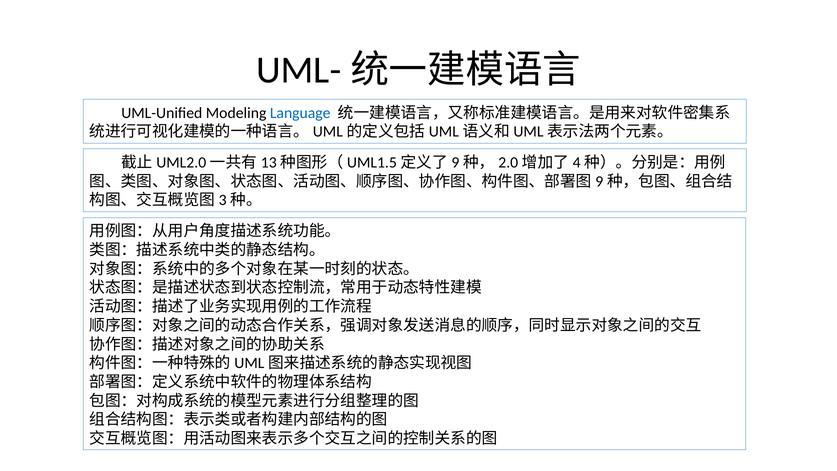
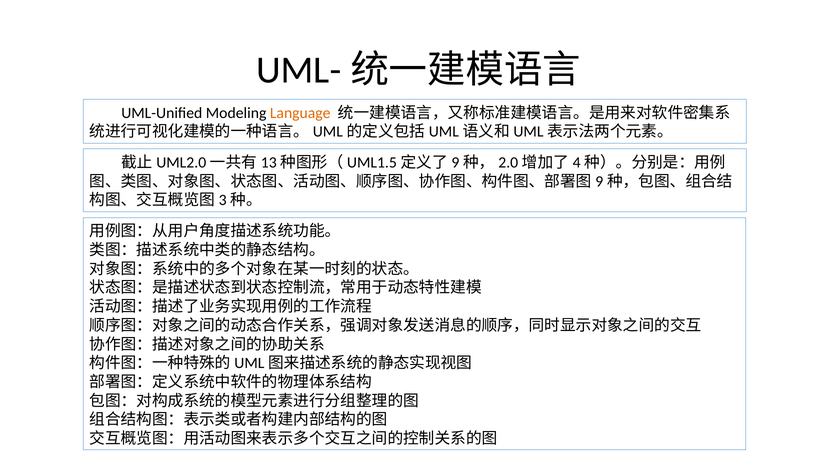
Language colour: blue -> orange
